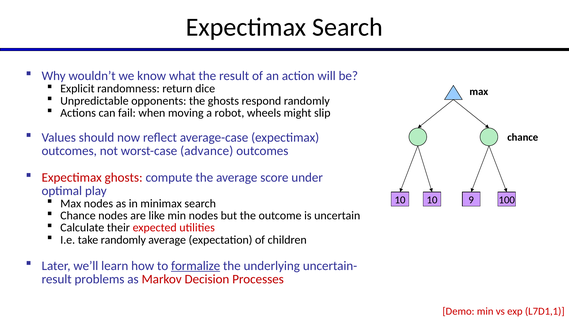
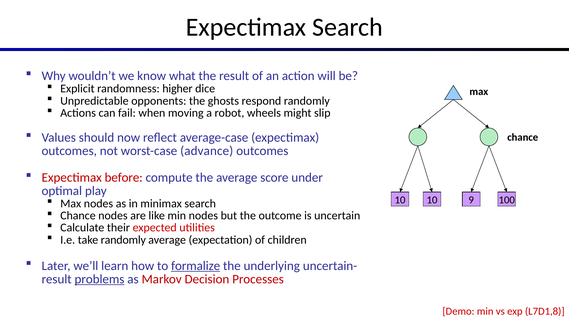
return: return -> higher
Expectimax ghosts: ghosts -> before
problems underline: none -> present
L7D1,1: L7D1,1 -> L7D1,8
